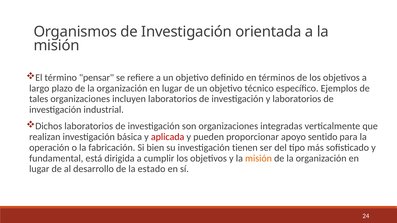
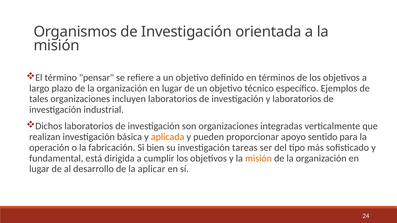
aplicada colour: red -> orange
tienen: tienen -> tareas
estado: estado -> aplicar
